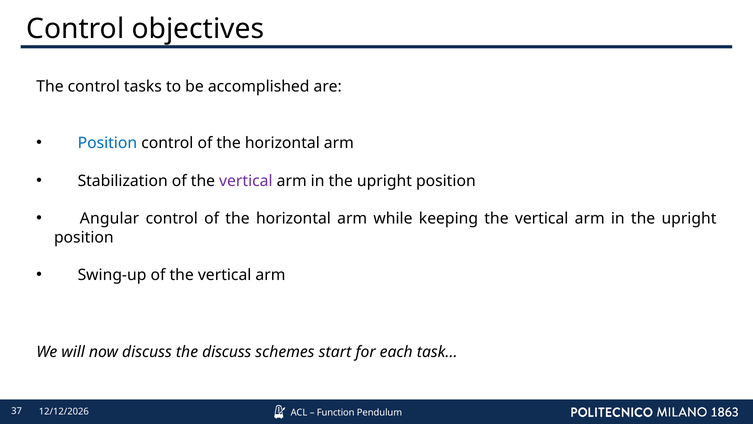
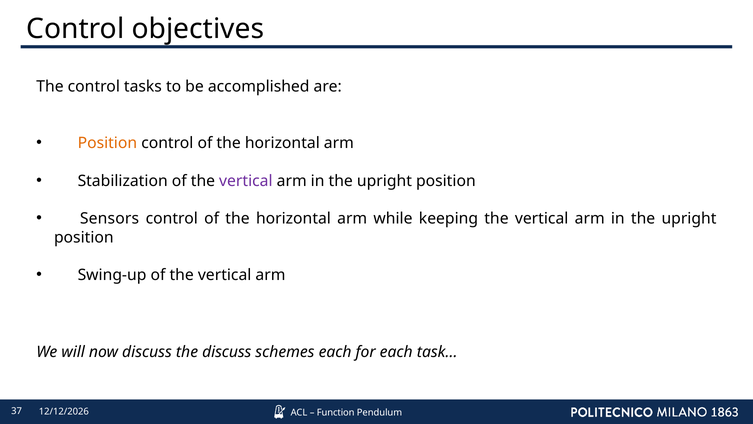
Position at (107, 143) colour: blue -> orange
Angular: Angular -> Sensors
schemes start: start -> each
